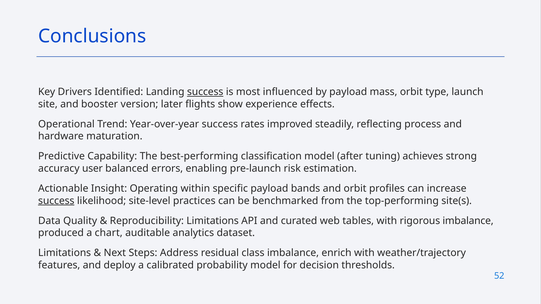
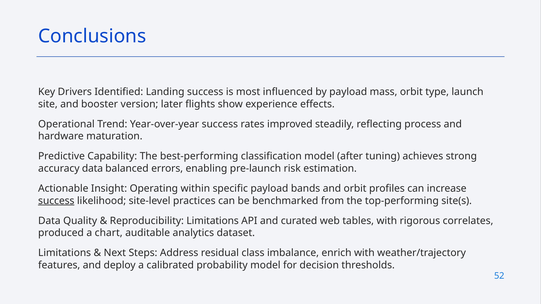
success at (205, 92) underline: present -> none
accuracy user: user -> data
rigorous imbalance: imbalance -> correlates
